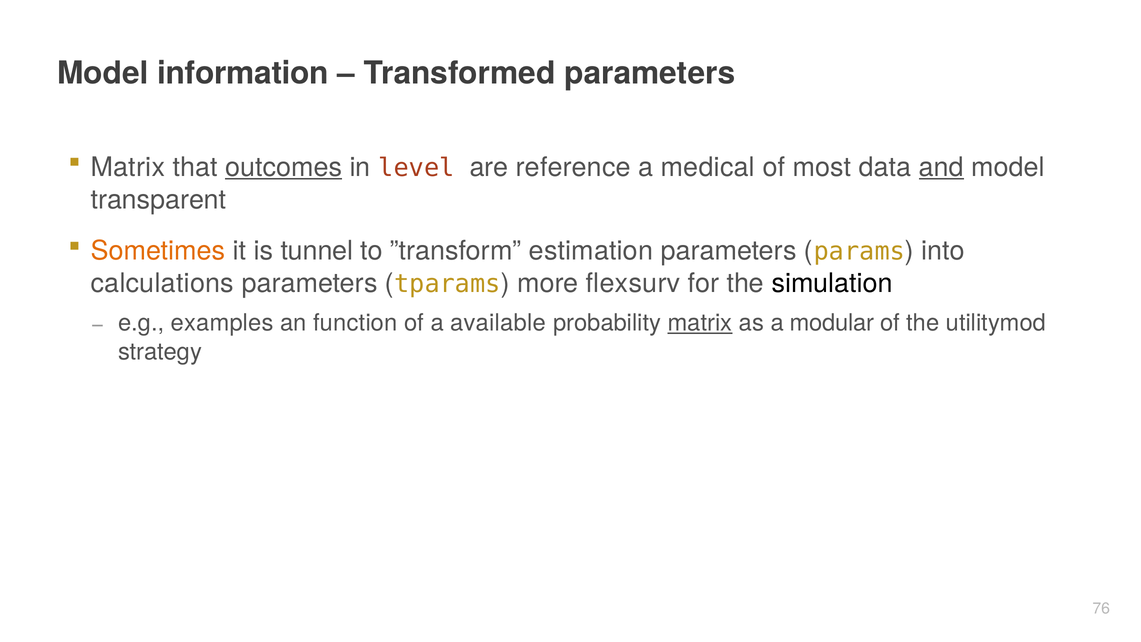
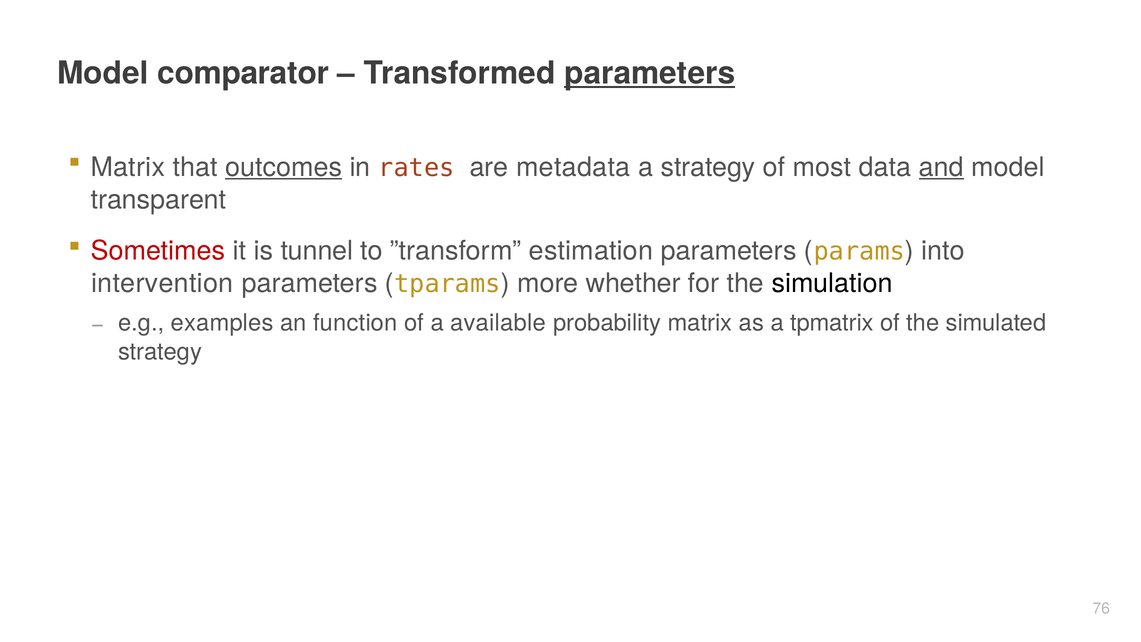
information: information -> comparator
parameters at (650, 73) underline: none -> present
level: level -> rates
reference: reference -> metadata
a medical: medical -> strategy
Sometimes colour: orange -> red
calculations: calculations -> intervention
flexsurv: flexsurv -> whether
matrix at (700, 323) underline: present -> none
modular: modular -> tpmatrix
utilitymod: utilitymod -> simulated
